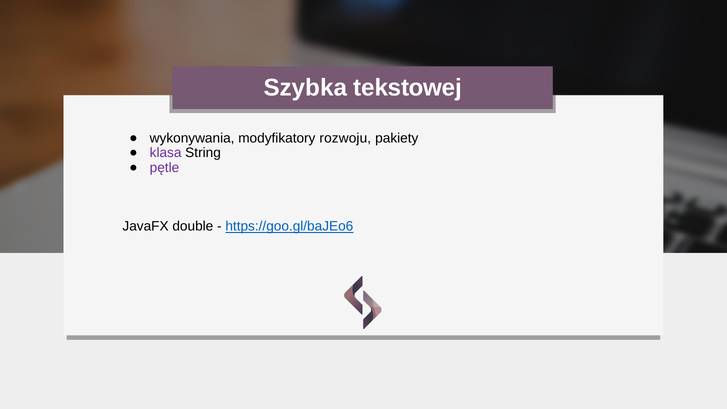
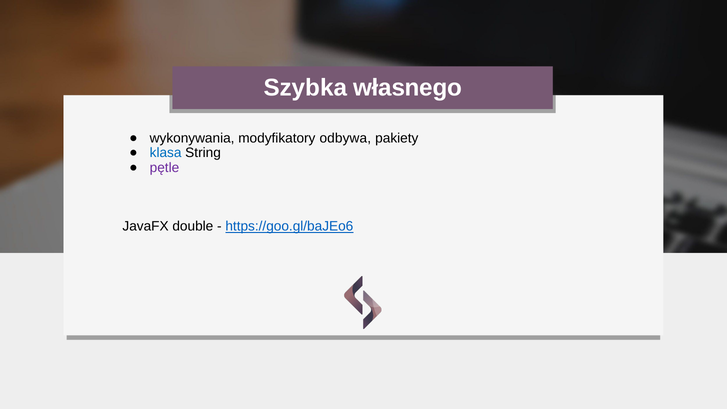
tekstowej: tekstowej -> własnego
rozwoju: rozwoju -> odbywa
klasa colour: purple -> blue
